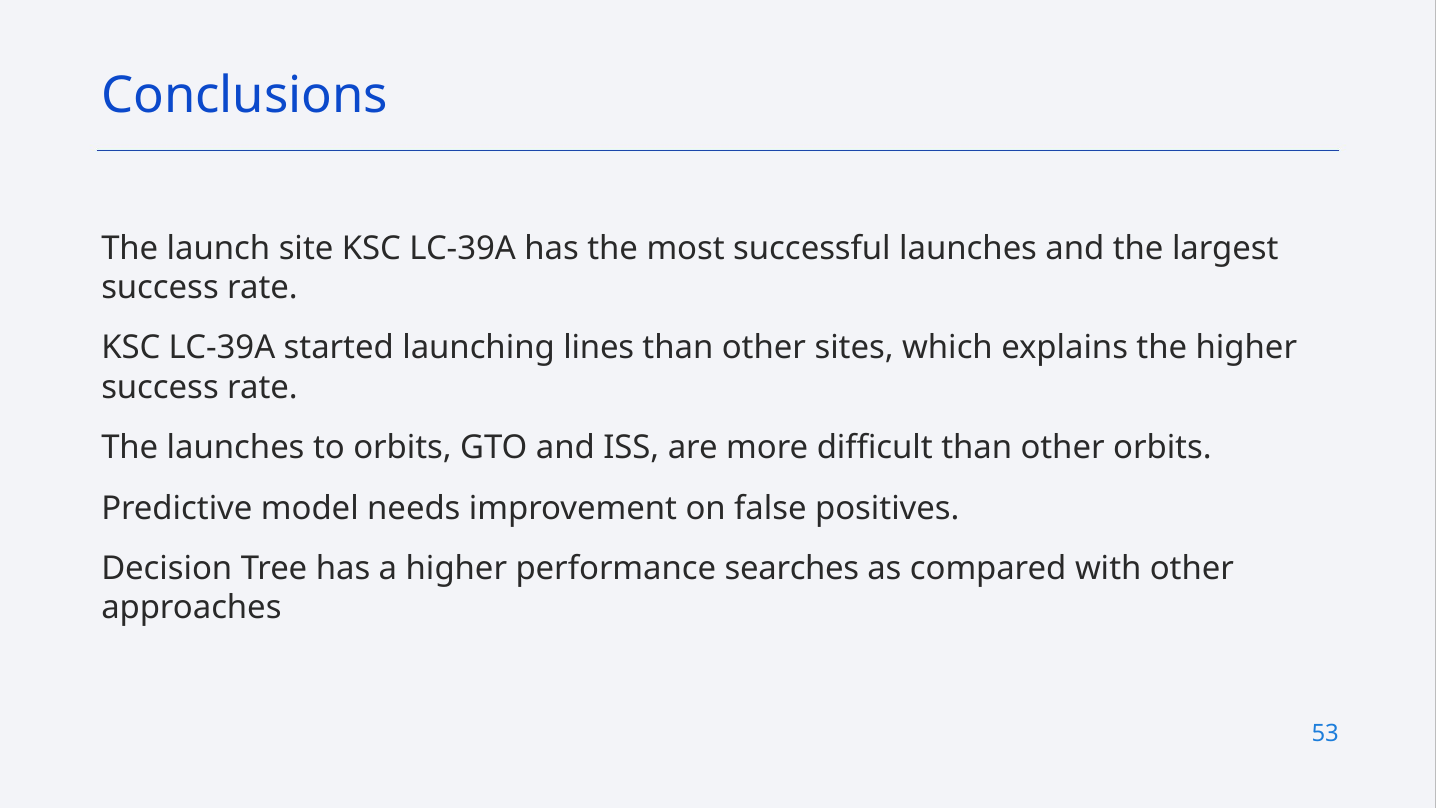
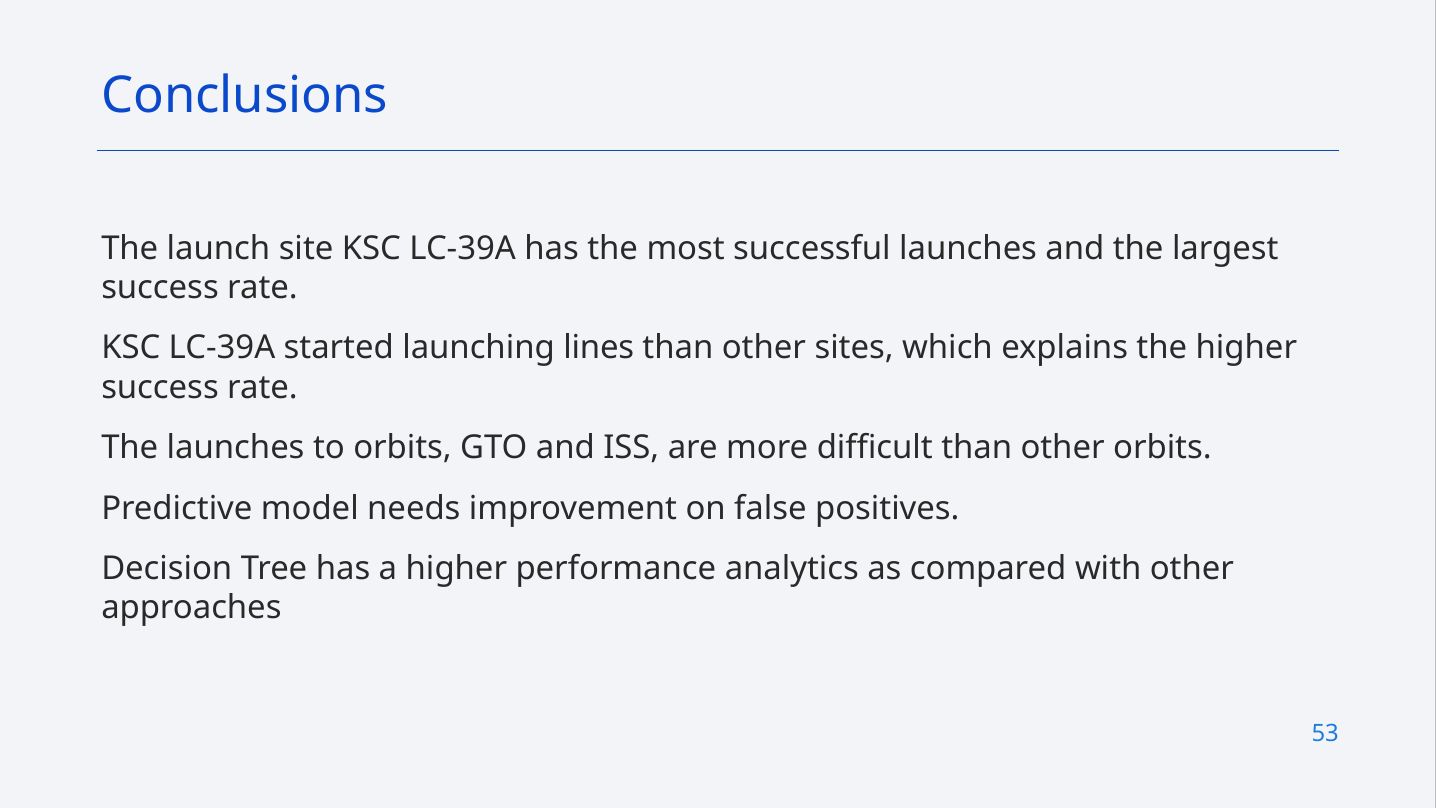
searches: searches -> analytics
